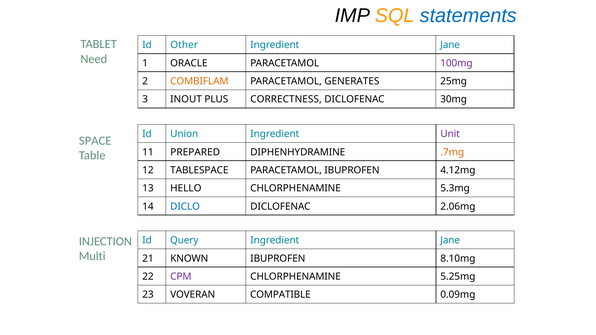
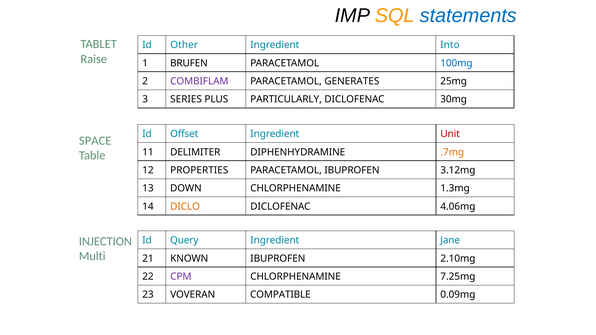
Jane at (450, 45): Jane -> Into
Need: Need -> Raise
ORACLE: ORACLE -> BRUFEN
100mg colour: purple -> blue
COMBIFLAM colour: orange -> purple
INOUT: INOUT -> SERIES
CORRECTNESS: CORRECTNESS -> PARTICULARLY
Union: Union -> Offset
Unit colour: purple -> red
PREPARED: PREPARED -> DELIMITER
TABLESPACE: TABLESPACE -> PROPERTIES
4.12mg: 4.12mg -> 3.12mg
HELLO: HELLO -> DOWN
5.3mg: 5.3mg -> 1.3mg
DICLO colour: blue -> orange
2.06mg: 2.06mg -> 4.06mg
8.10mg: 8.10mg -> 2.10mg
5.25mg: 5.25mg -> 7.25mg
